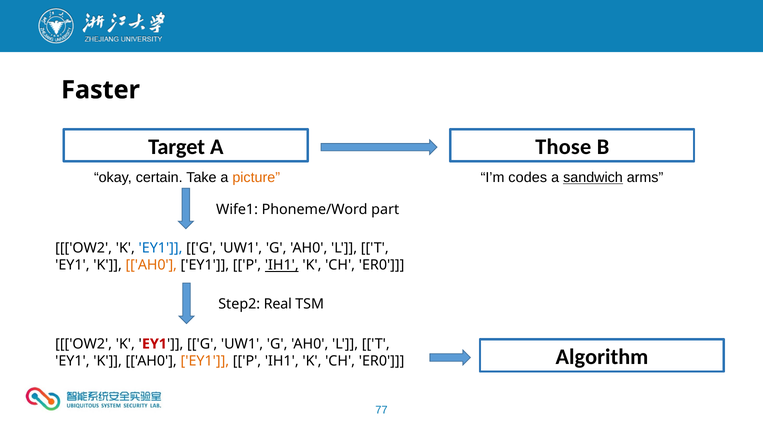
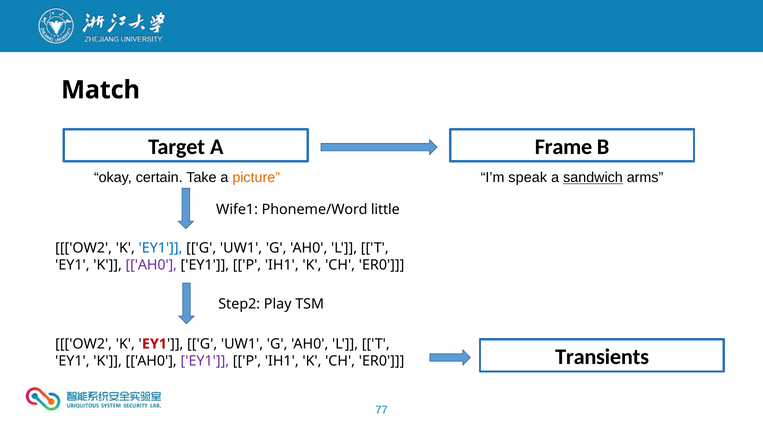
Faster: Faster -> Match
Those: Those -> Frame
codes: codes -> speak
part: part -> little
AH0 at (151, 265) colour: orange -> purple
IH1 at (282, 265) underline: present -> none
Real: Real -> Play
EY1 at (205, 361) colour: orange -> purple
Algorithm: Algorithm -> Transients
